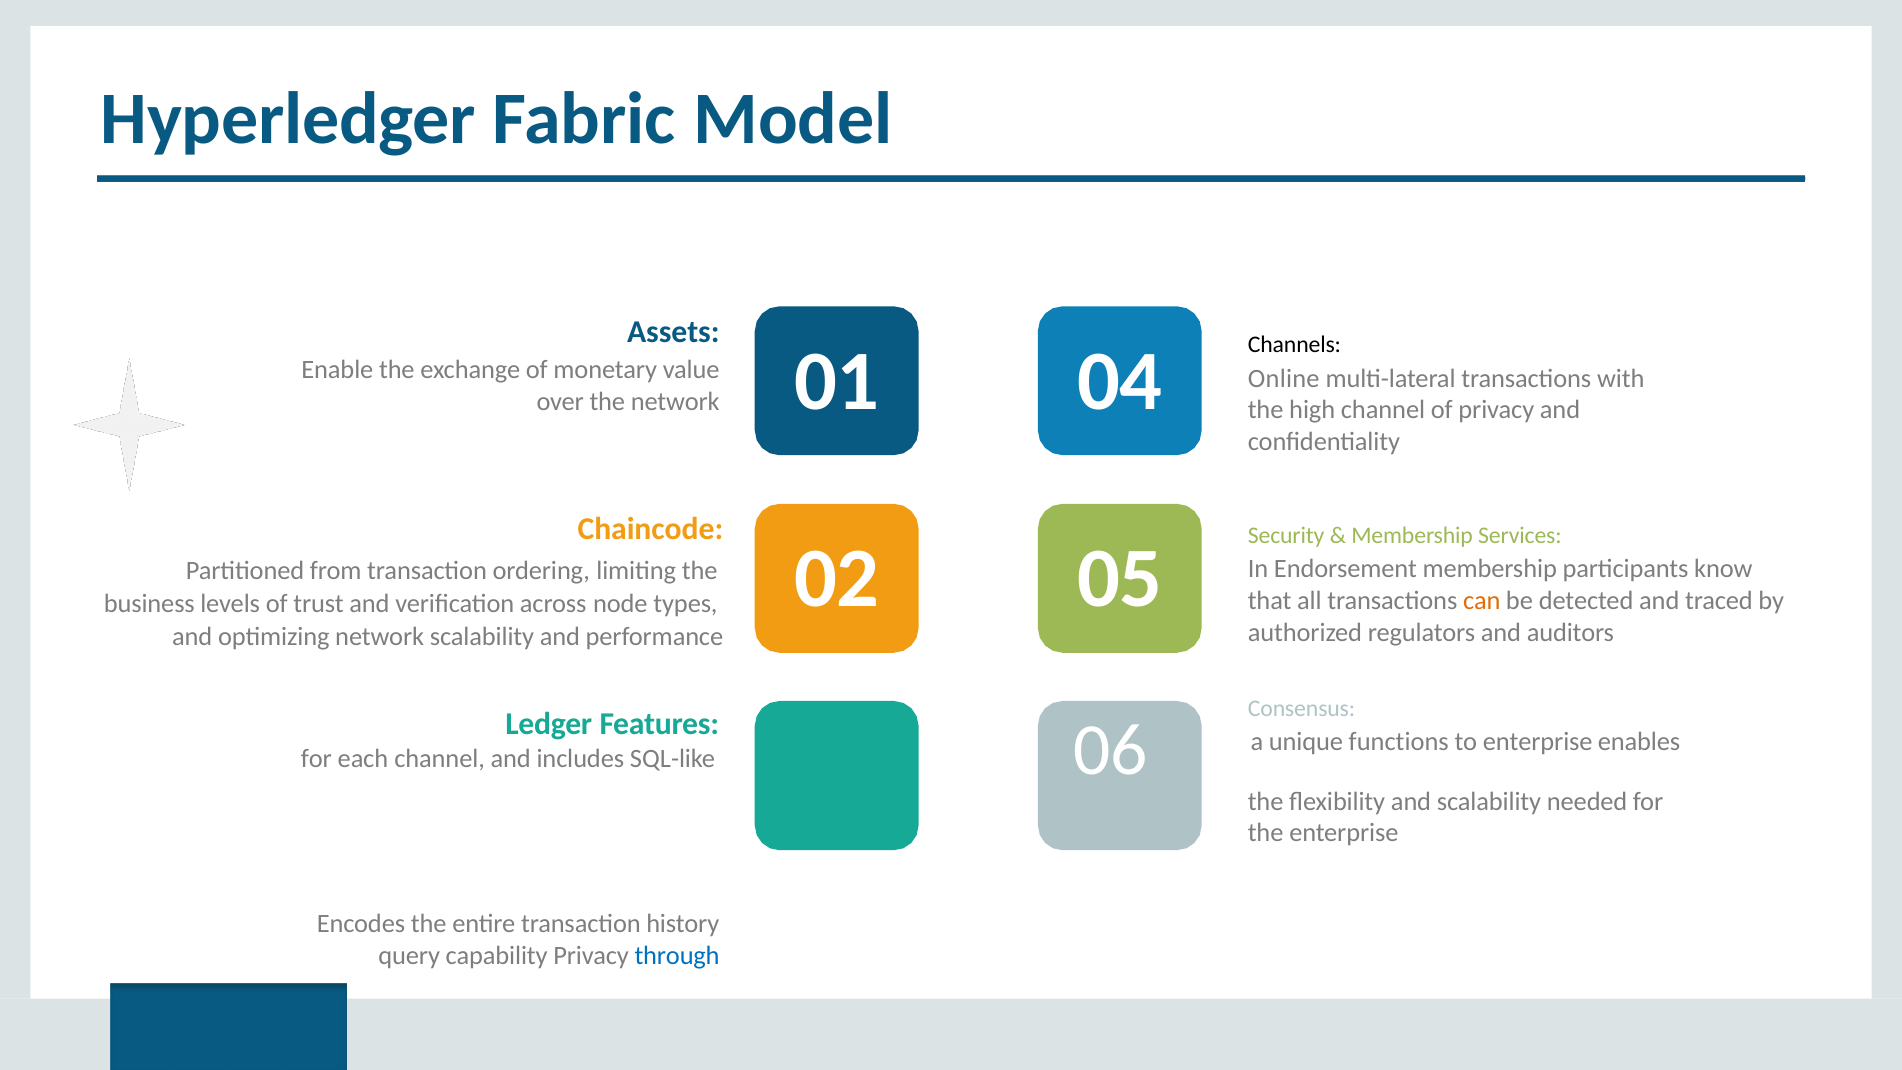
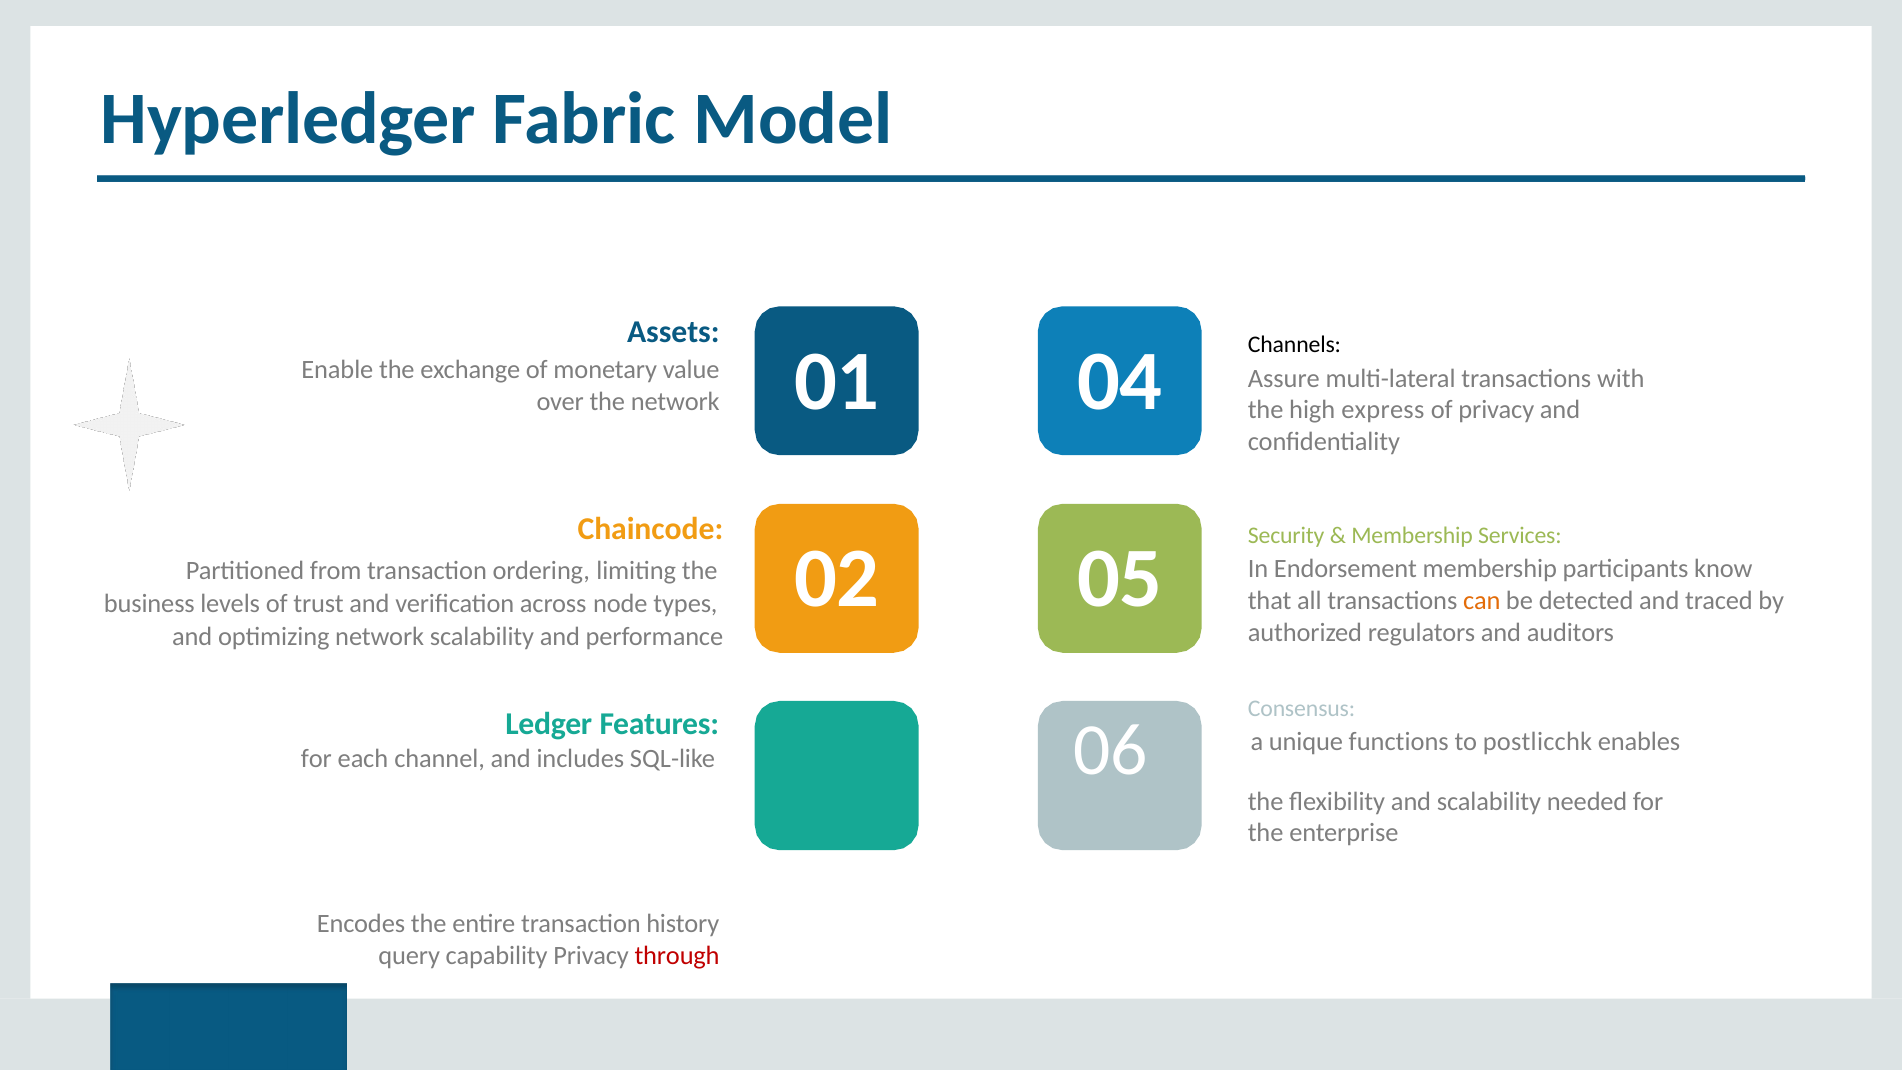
Online: Online -> Assure
high channel: channel -> express
to enterprise: enterprise -> postlicchk
through colour: blue -> red
